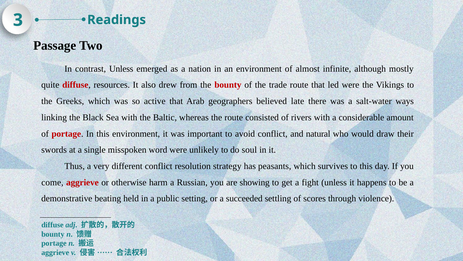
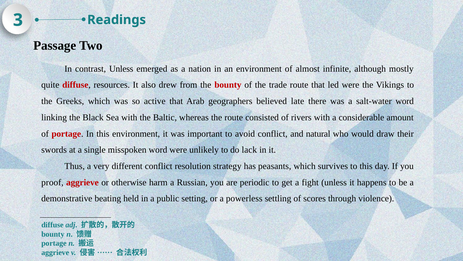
salt-water ways: ways -> word
soul: soul -> lack
come: come -> proof
showing: showing -> periodic
succeeded: succeeded -> powerless
